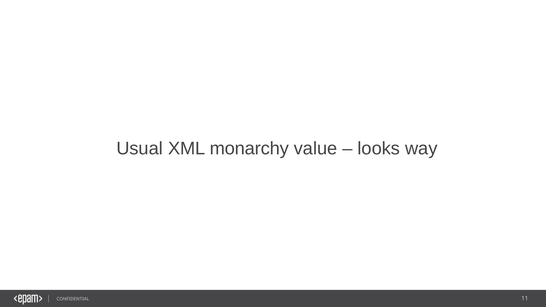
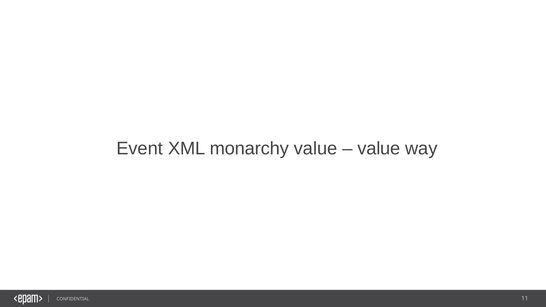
Usual: Usual -> Event
looks at (379, 149): looks -> value
